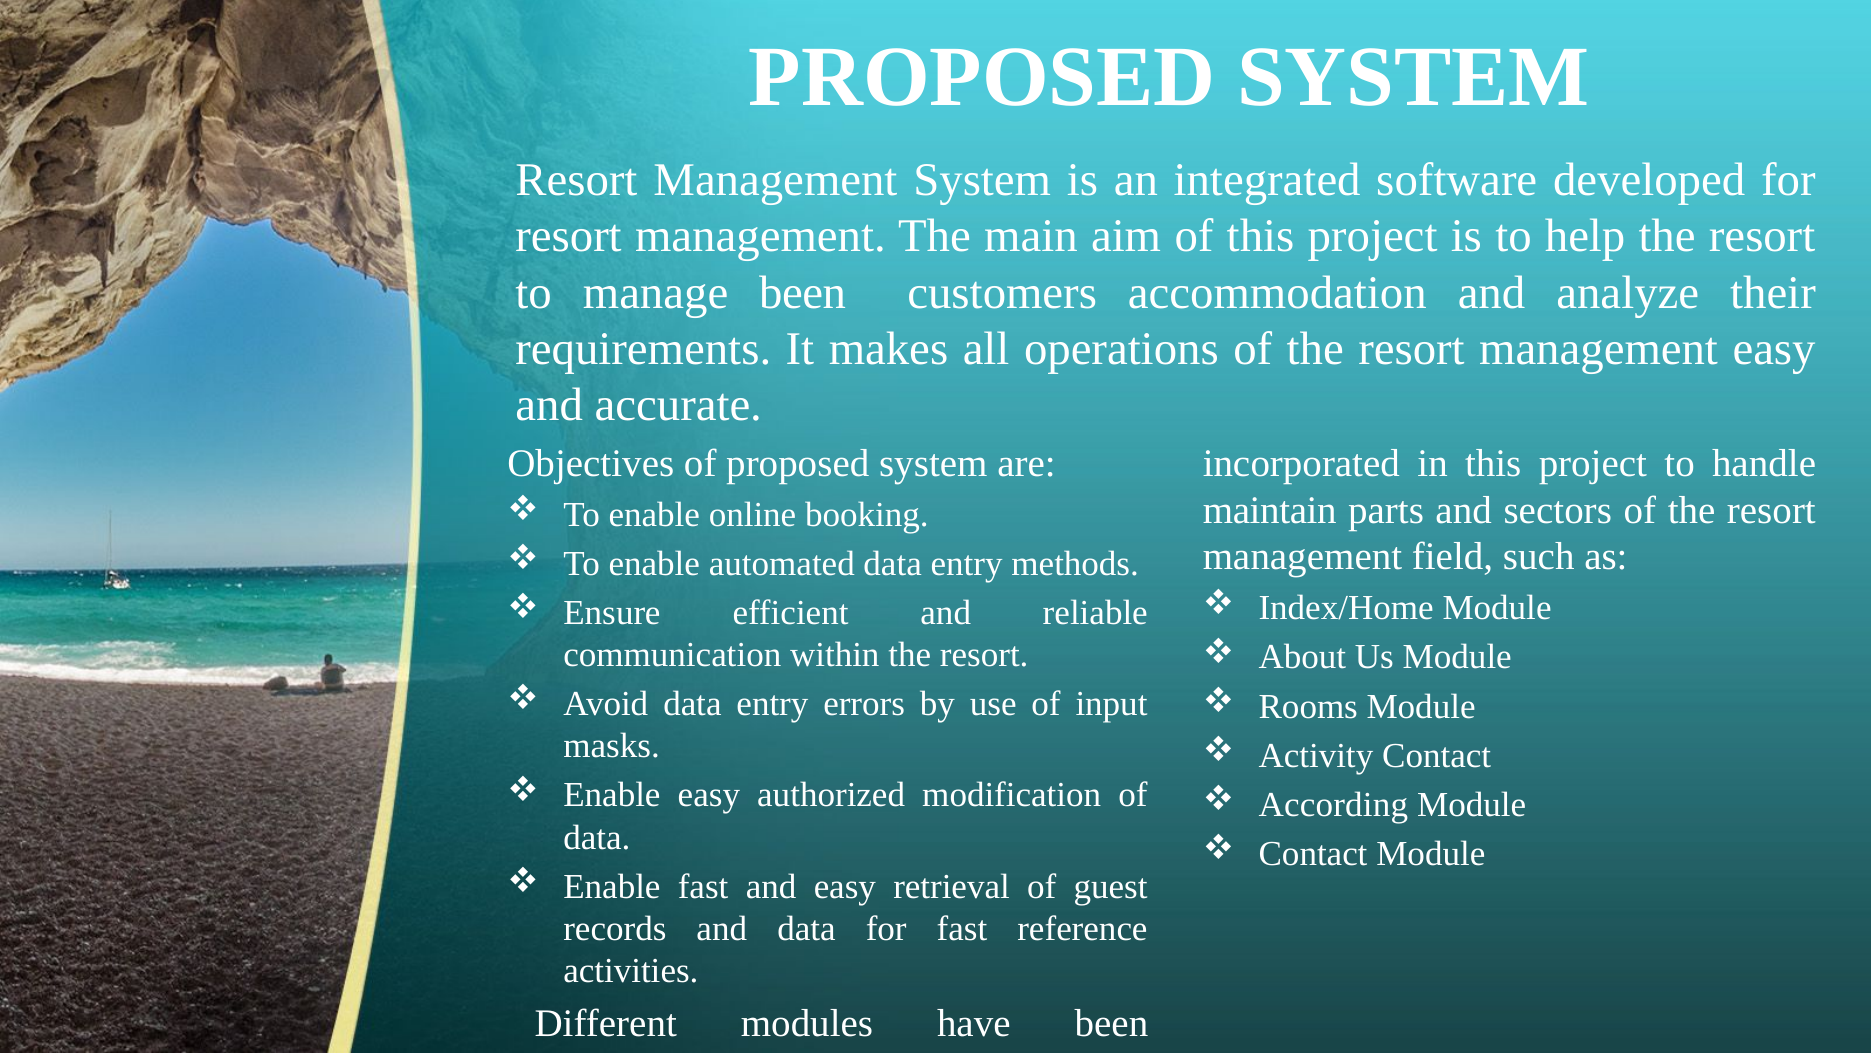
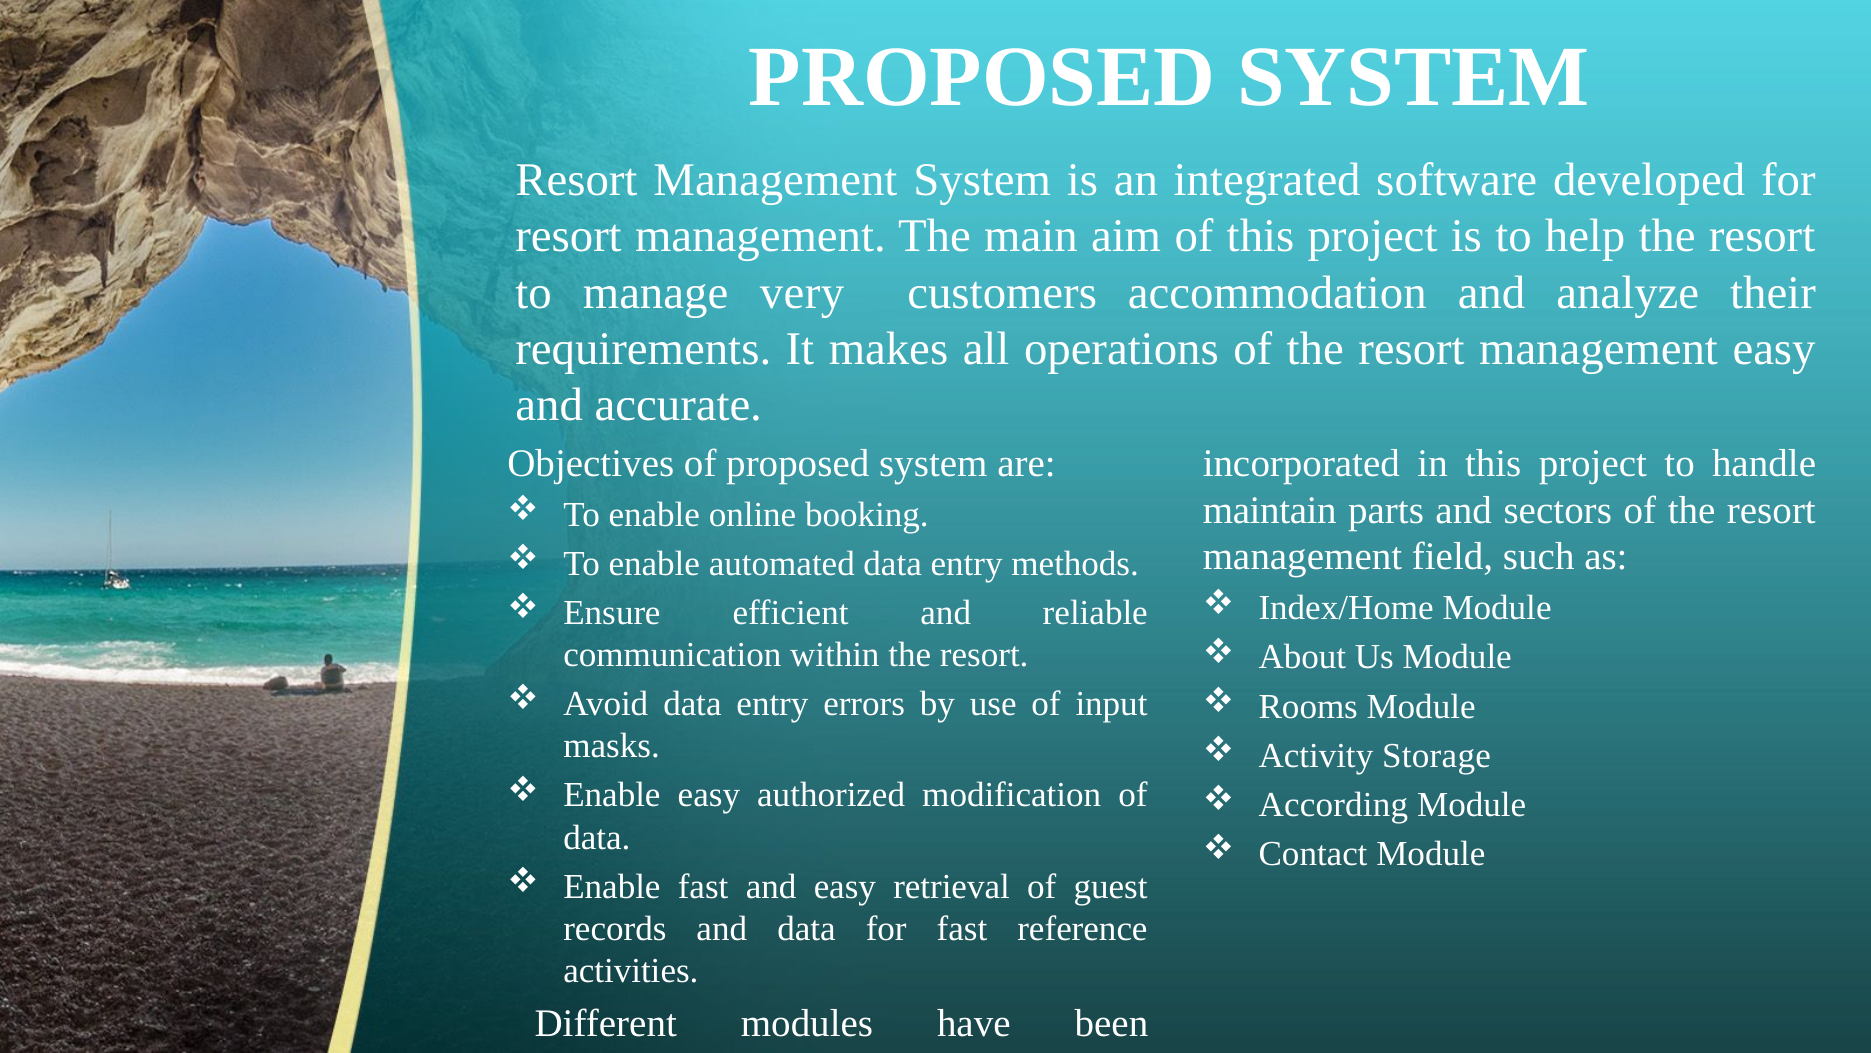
manage been: been -> very
Activity Contact: Contact -> Storage
